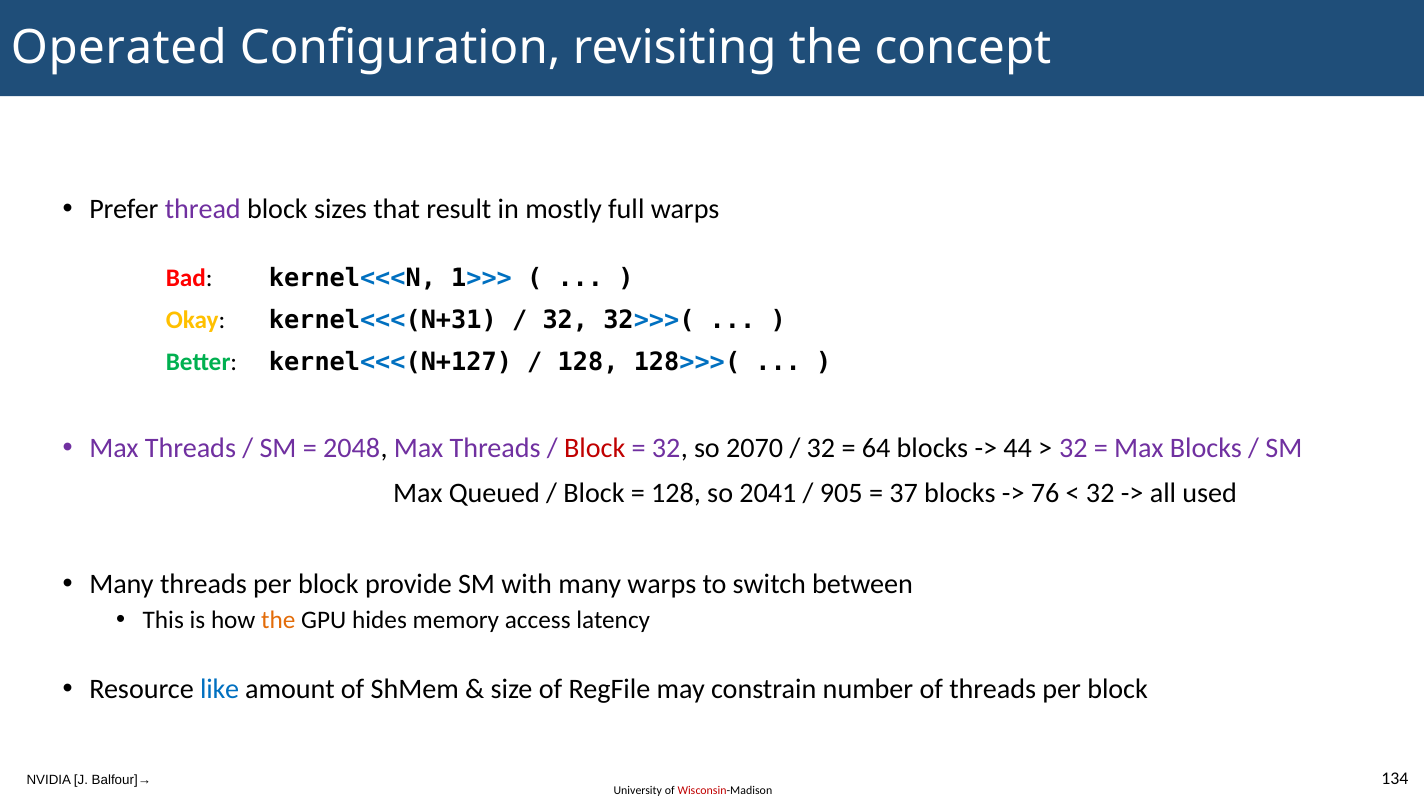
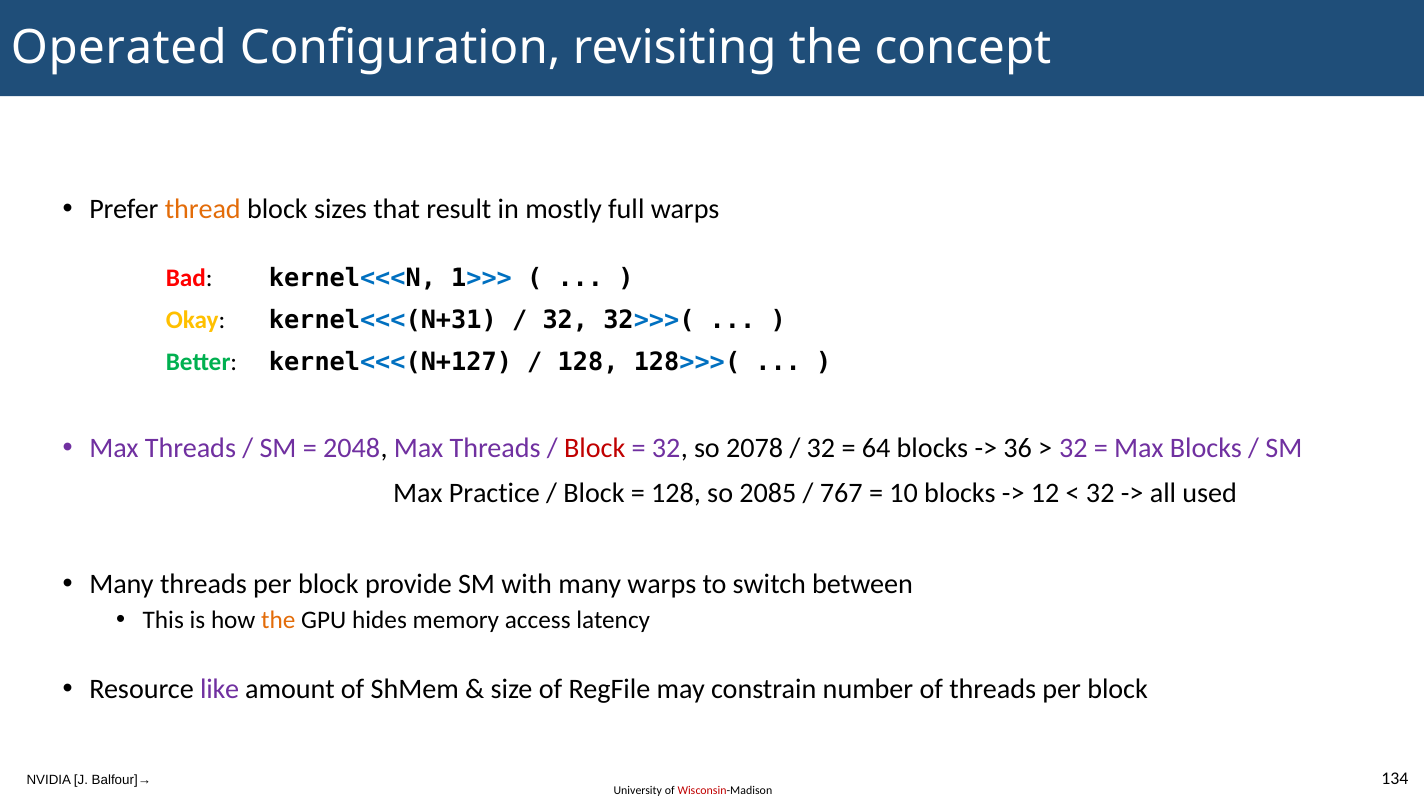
thread colour: purple -> orange
2070: 2070 -> 2078
44: 44 -> 36
Queued: Queued -> Practice
2041: 2041 -> 2085
905: 905 -> 767
37: 37 -> 10
76: 76 -> 12
like colour: blue -> purple
